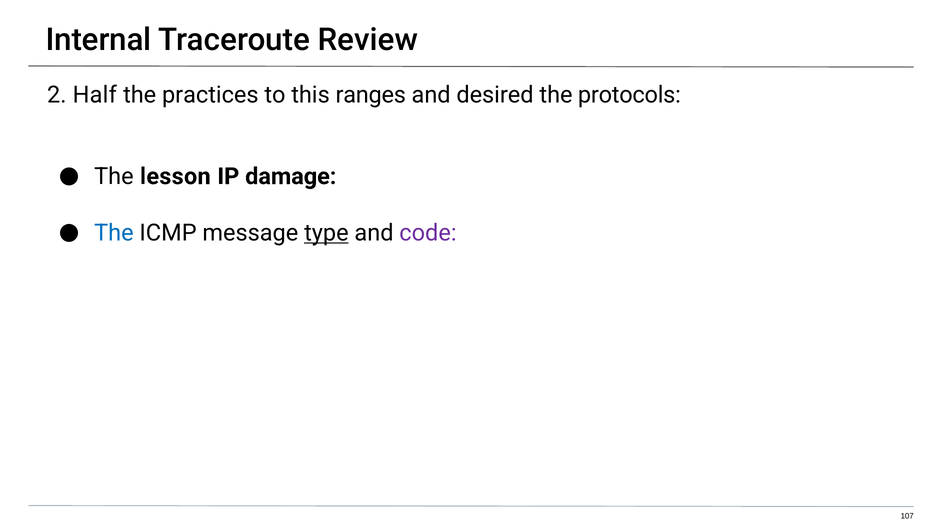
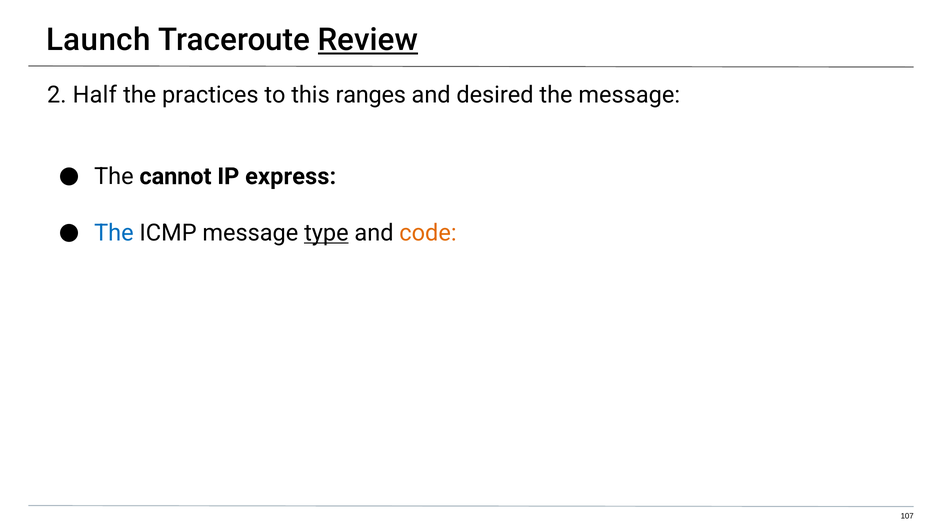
Internal: Internal -> Launch
Review underline: none -> present
the protocols: protocols -> message
lesson: lesson -> cannot
damage: damage -> express
code colour: purple -> orange
